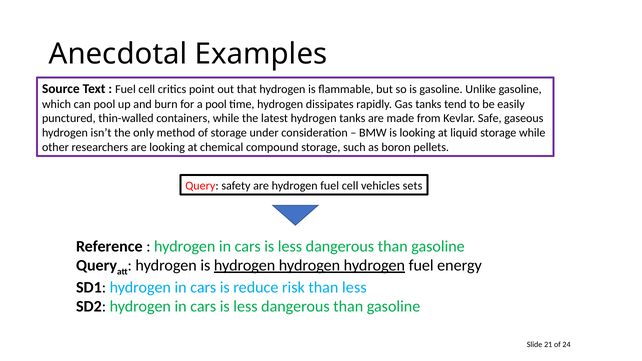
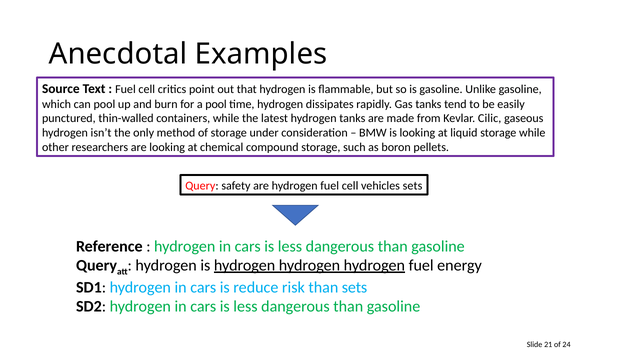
Safe: Safe -> Cilic
than less: less -> sets
